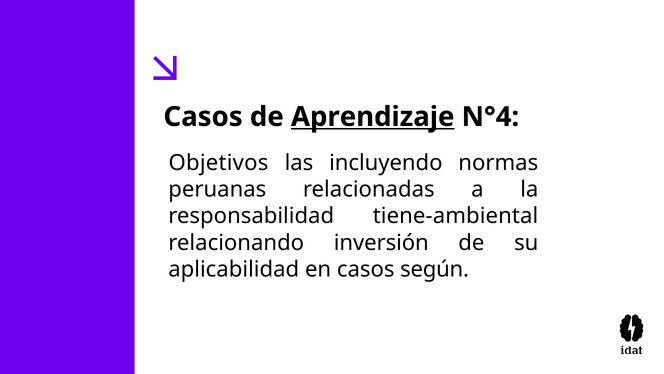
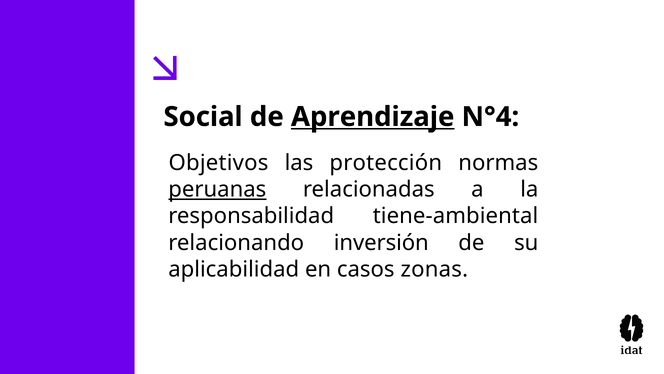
Casos at (203, 117): Casos -> Social
incluyendo: incluyendo -> protección
peruanas underline: none -> present
según: según -> zonas
